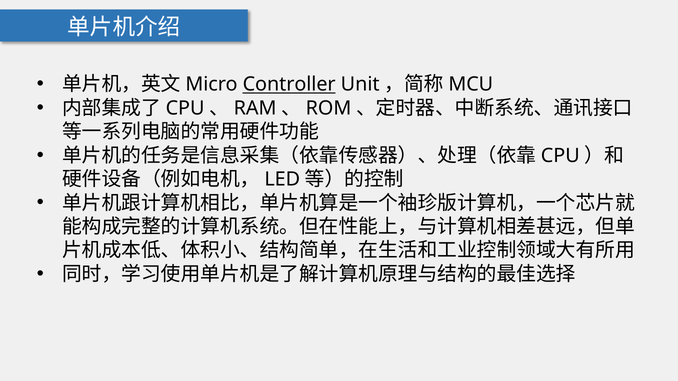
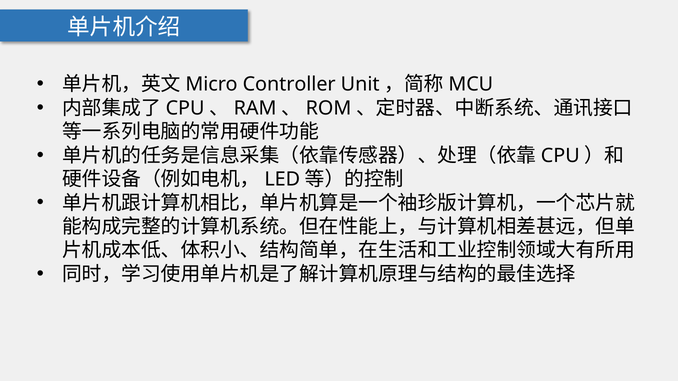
Controller underline: present -> none
